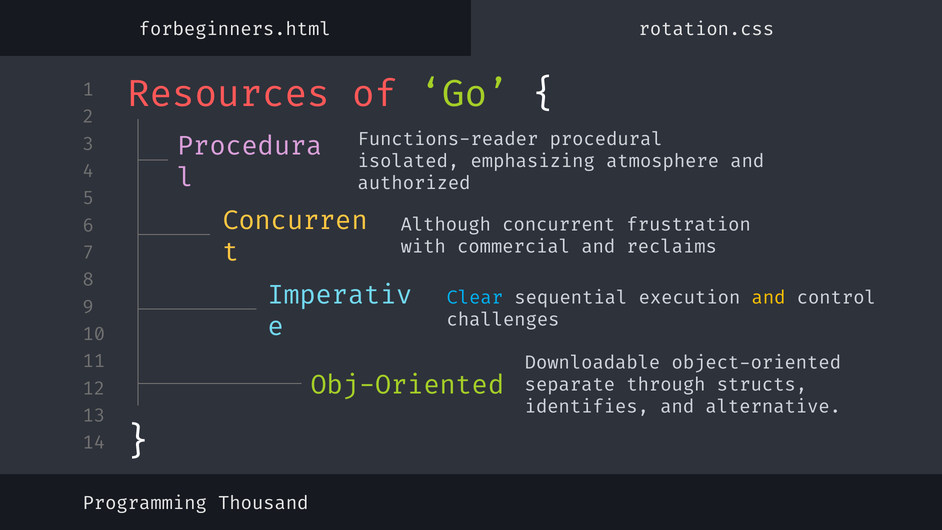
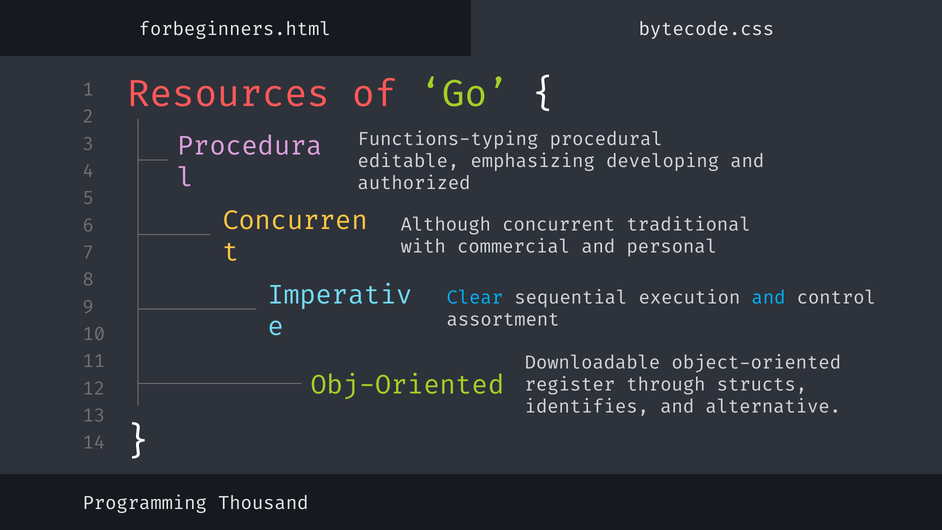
rotation.css: rotation.css -> bytecode.css
Functions-reader: Functions-reader -> Functions-typing
isolated: isolated -> editable
atmosphere: atmosphere -> developing
frustration: frustration -> traditional
reclaims: reclaims -> personal
and at (769, 298) colour: yellow -> light blue
challenges: challenges -> assortment
separate: separate -> register
